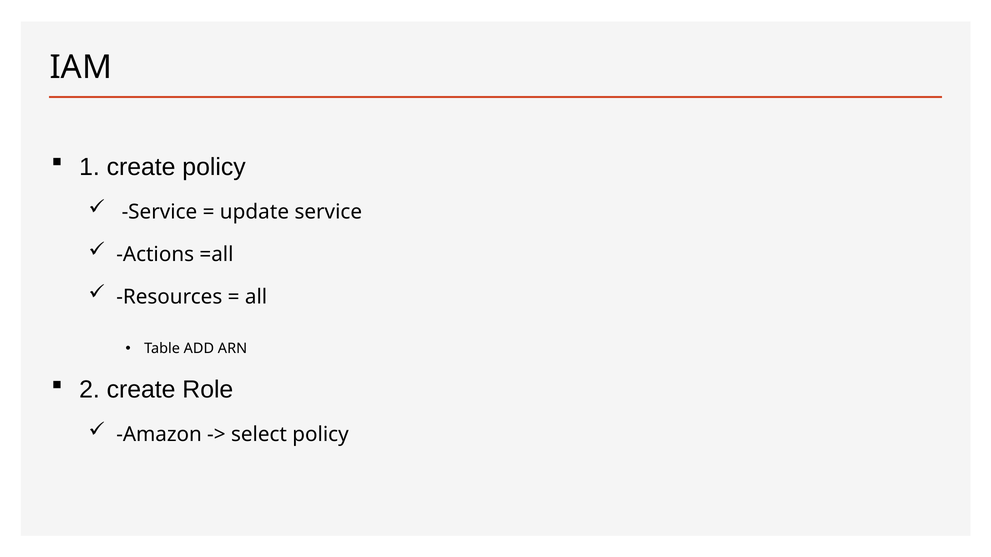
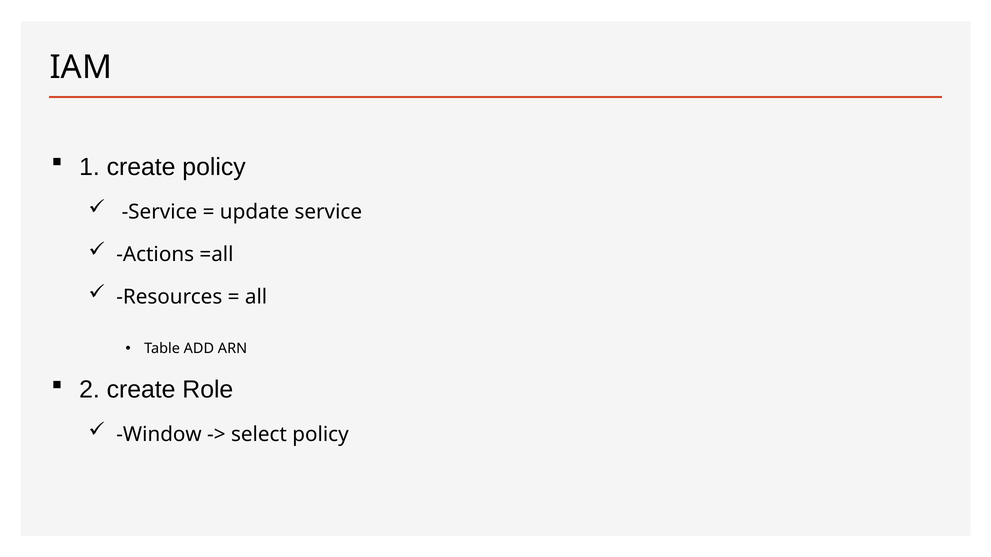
Amazon: Amazon -> Window
